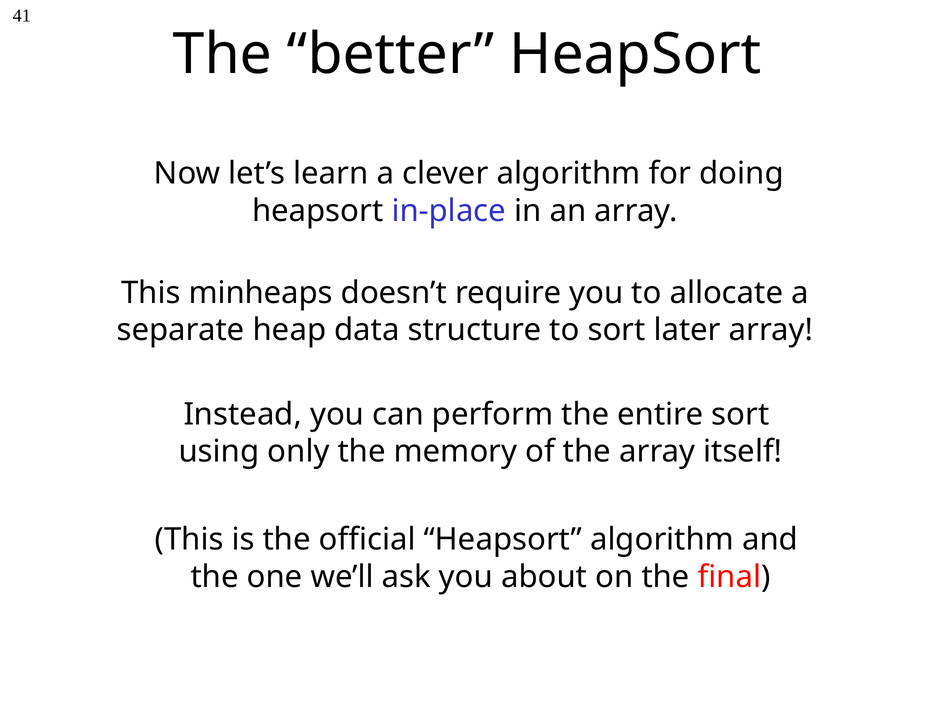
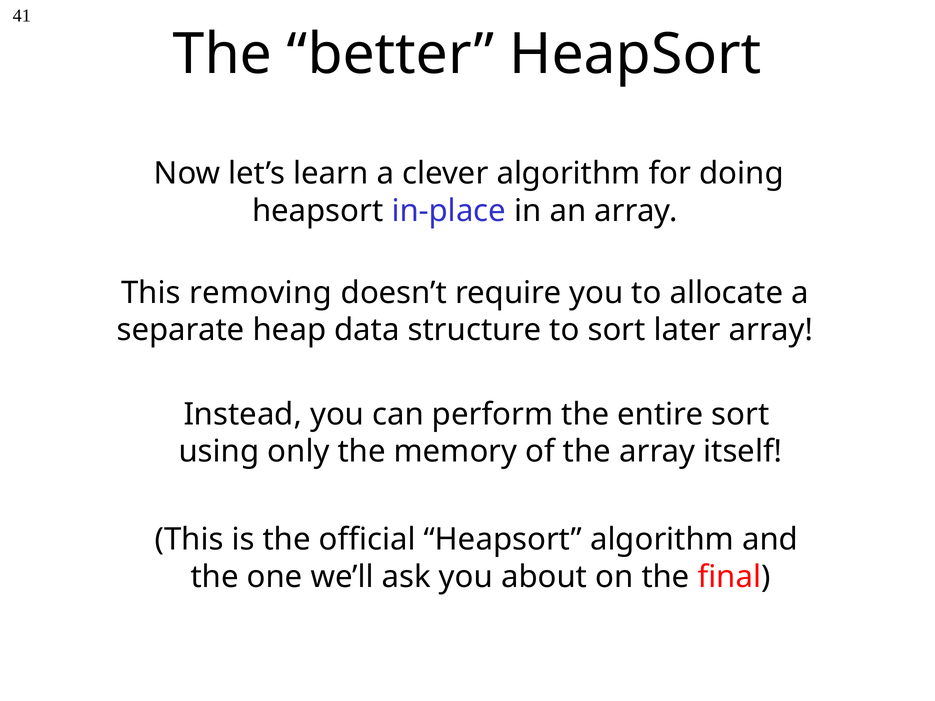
minheaps: minheaps -> removing
